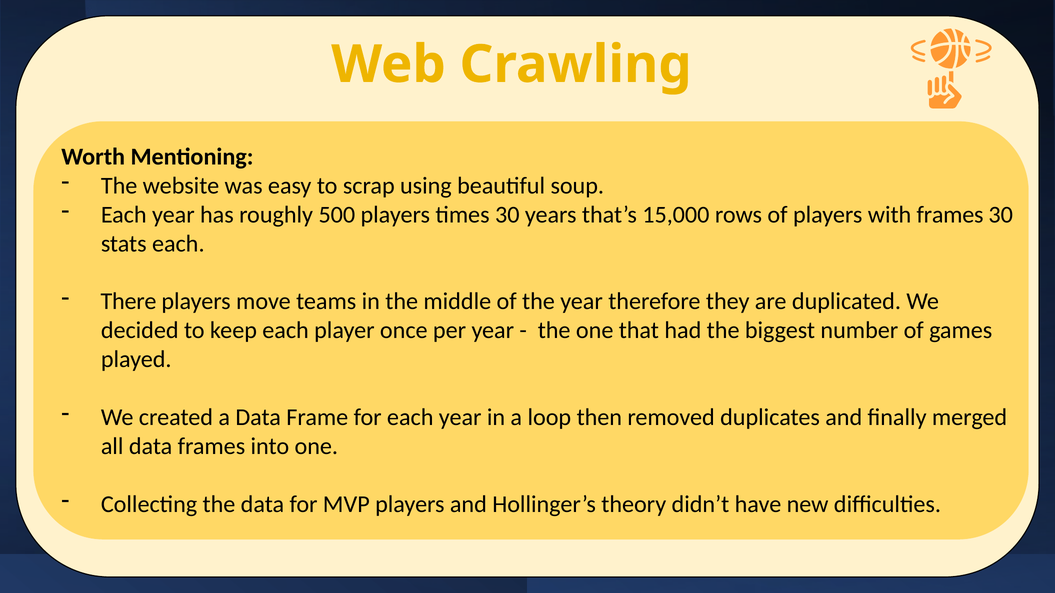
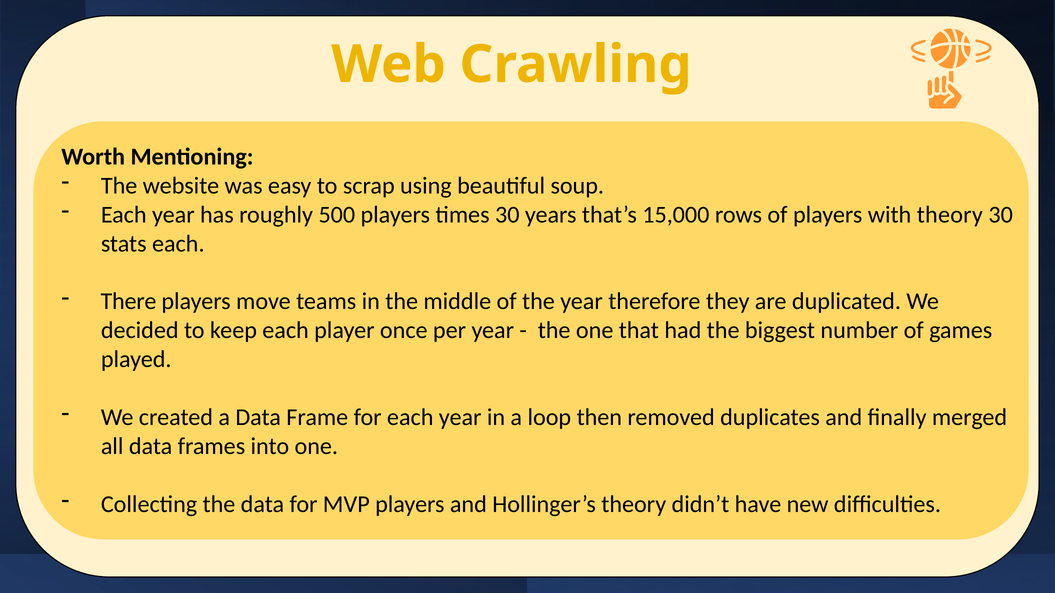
with frames: frames -> theory
